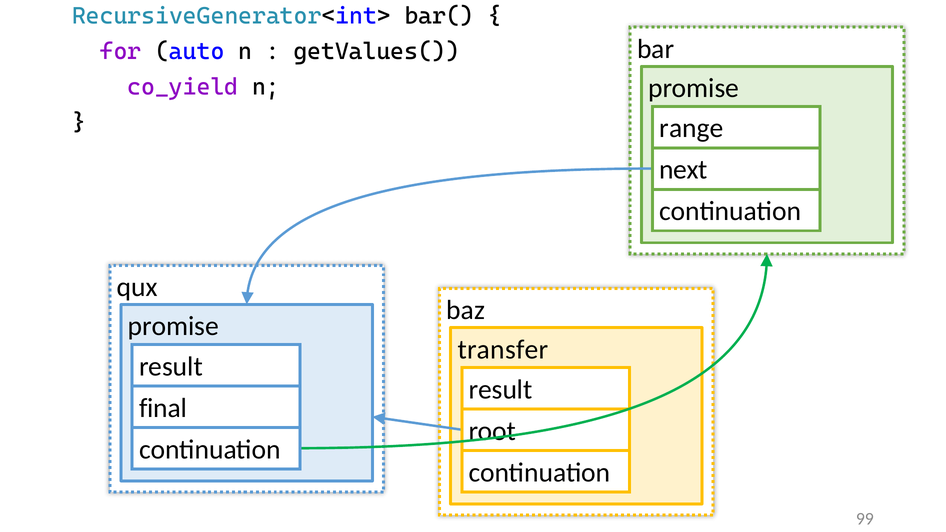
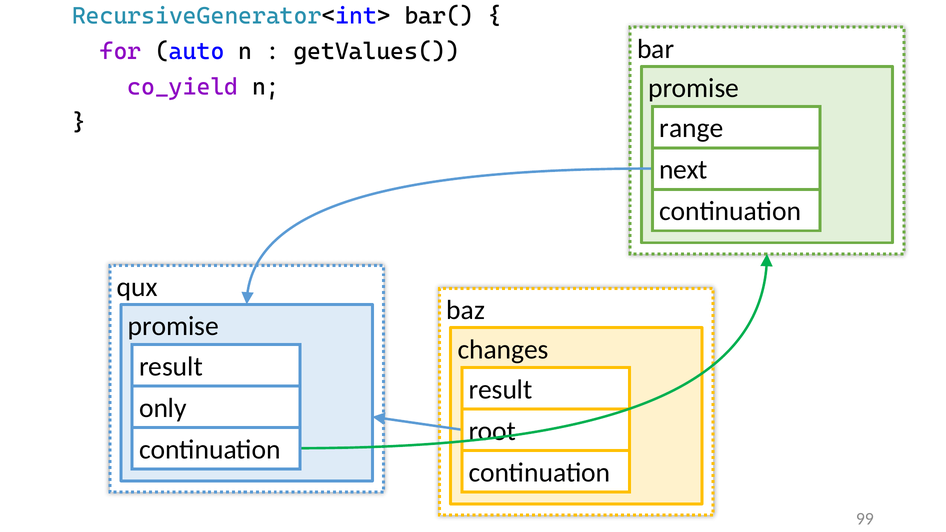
transfer: transfer -> changes
final: final -> only
